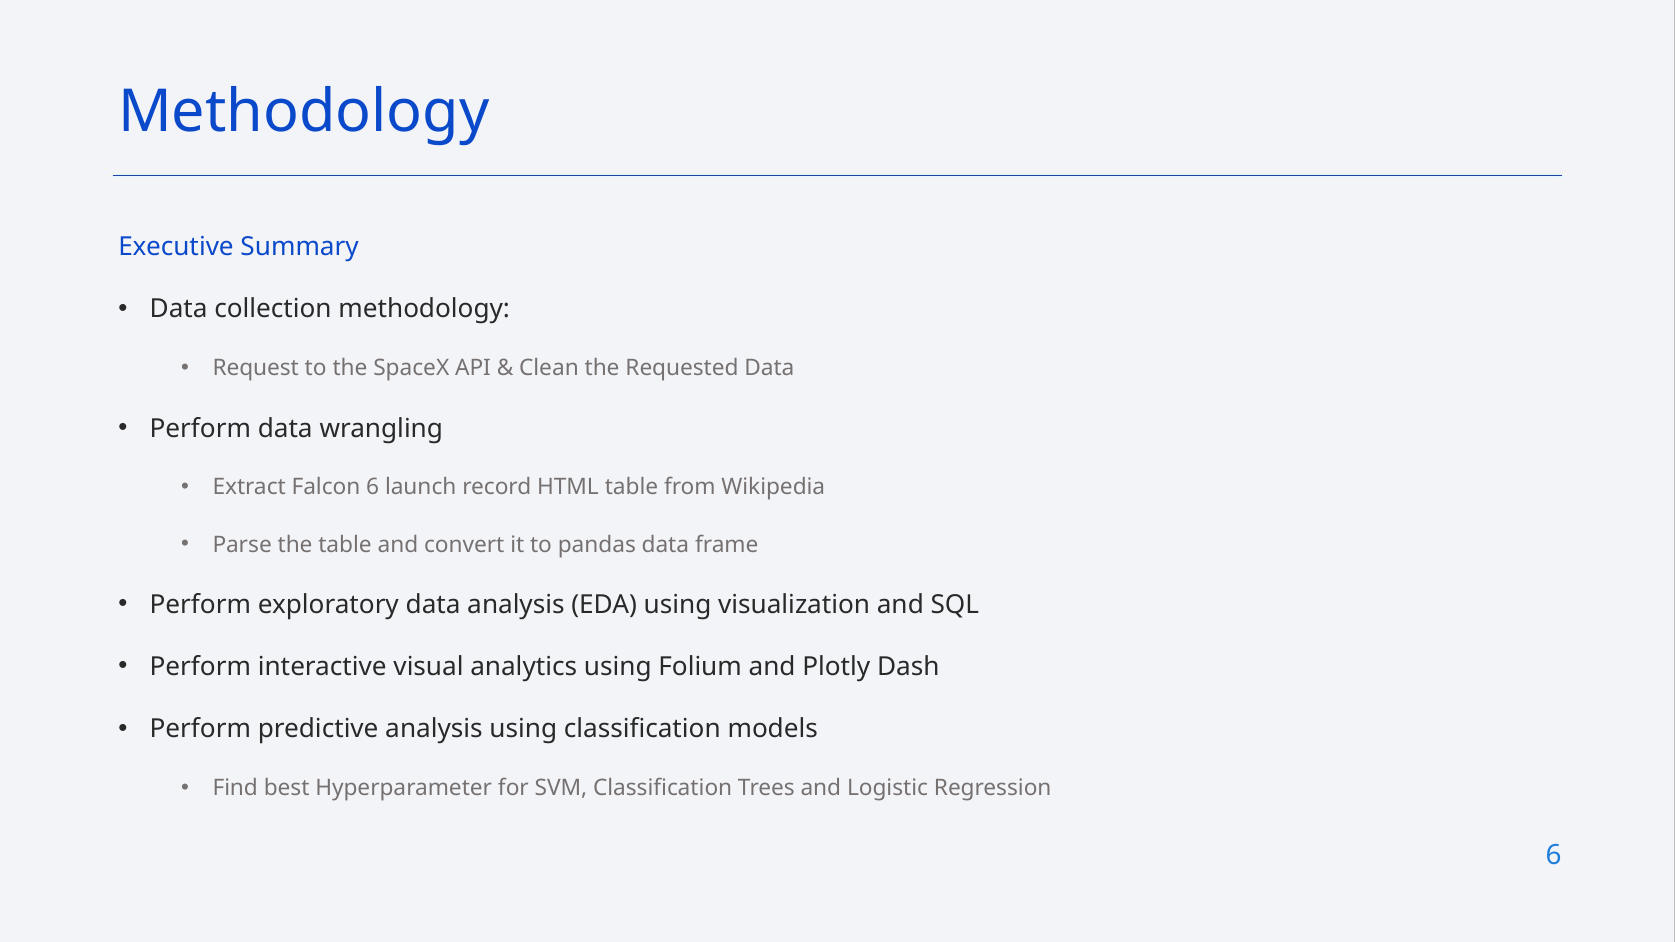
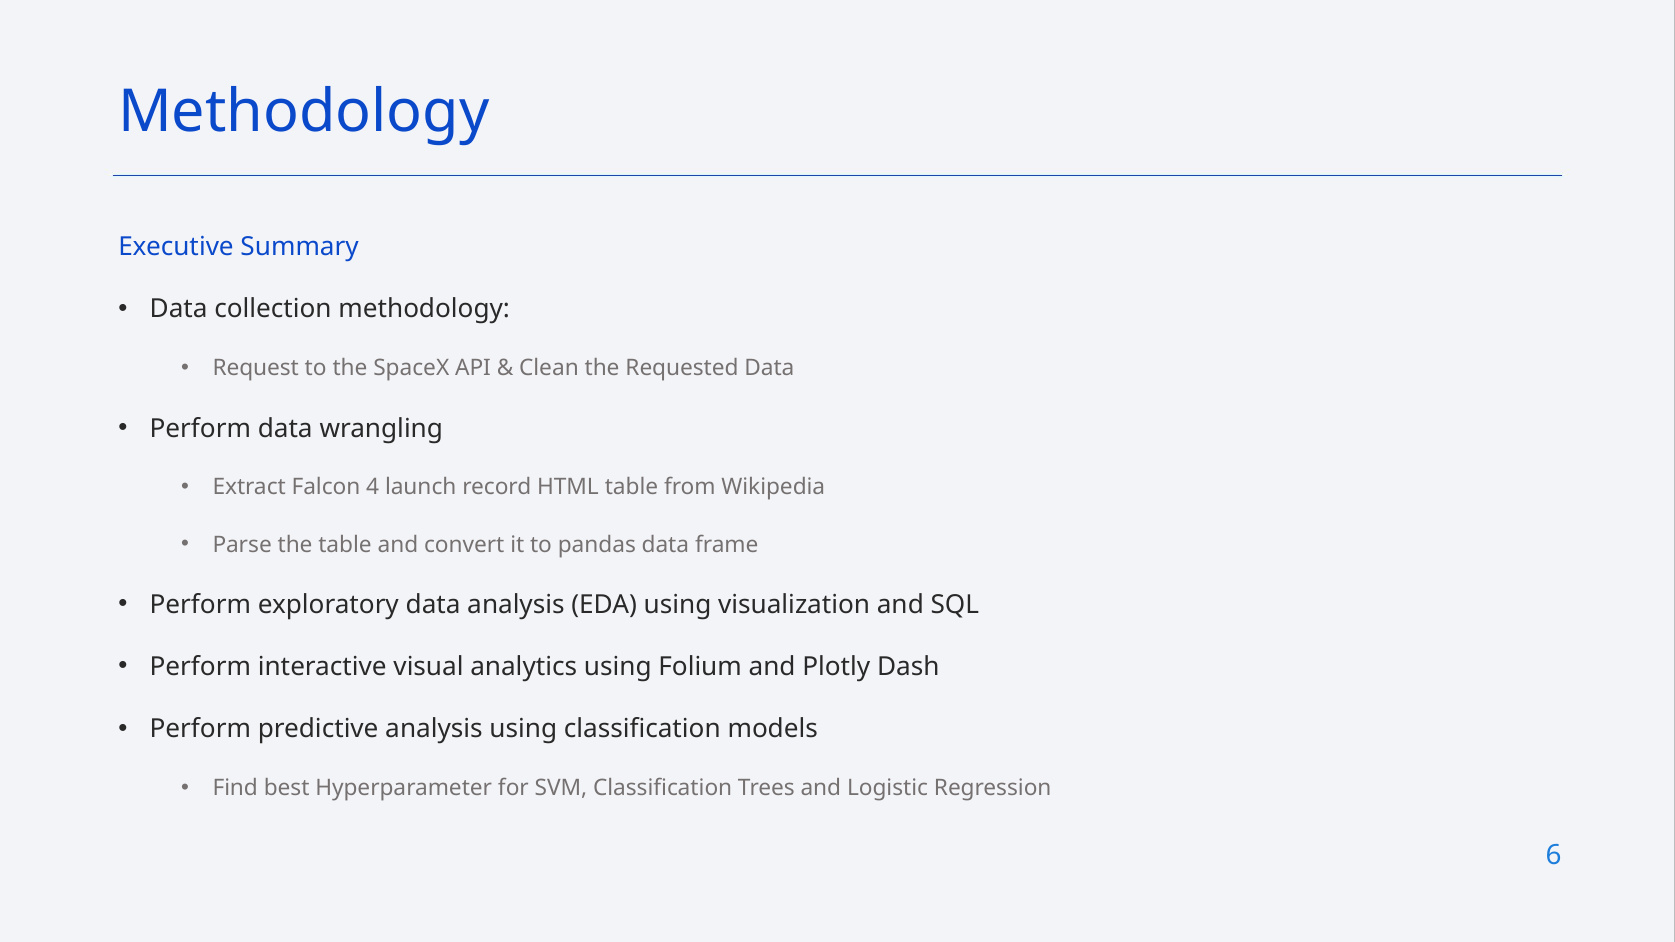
Falcon 6: 6 -> 4
